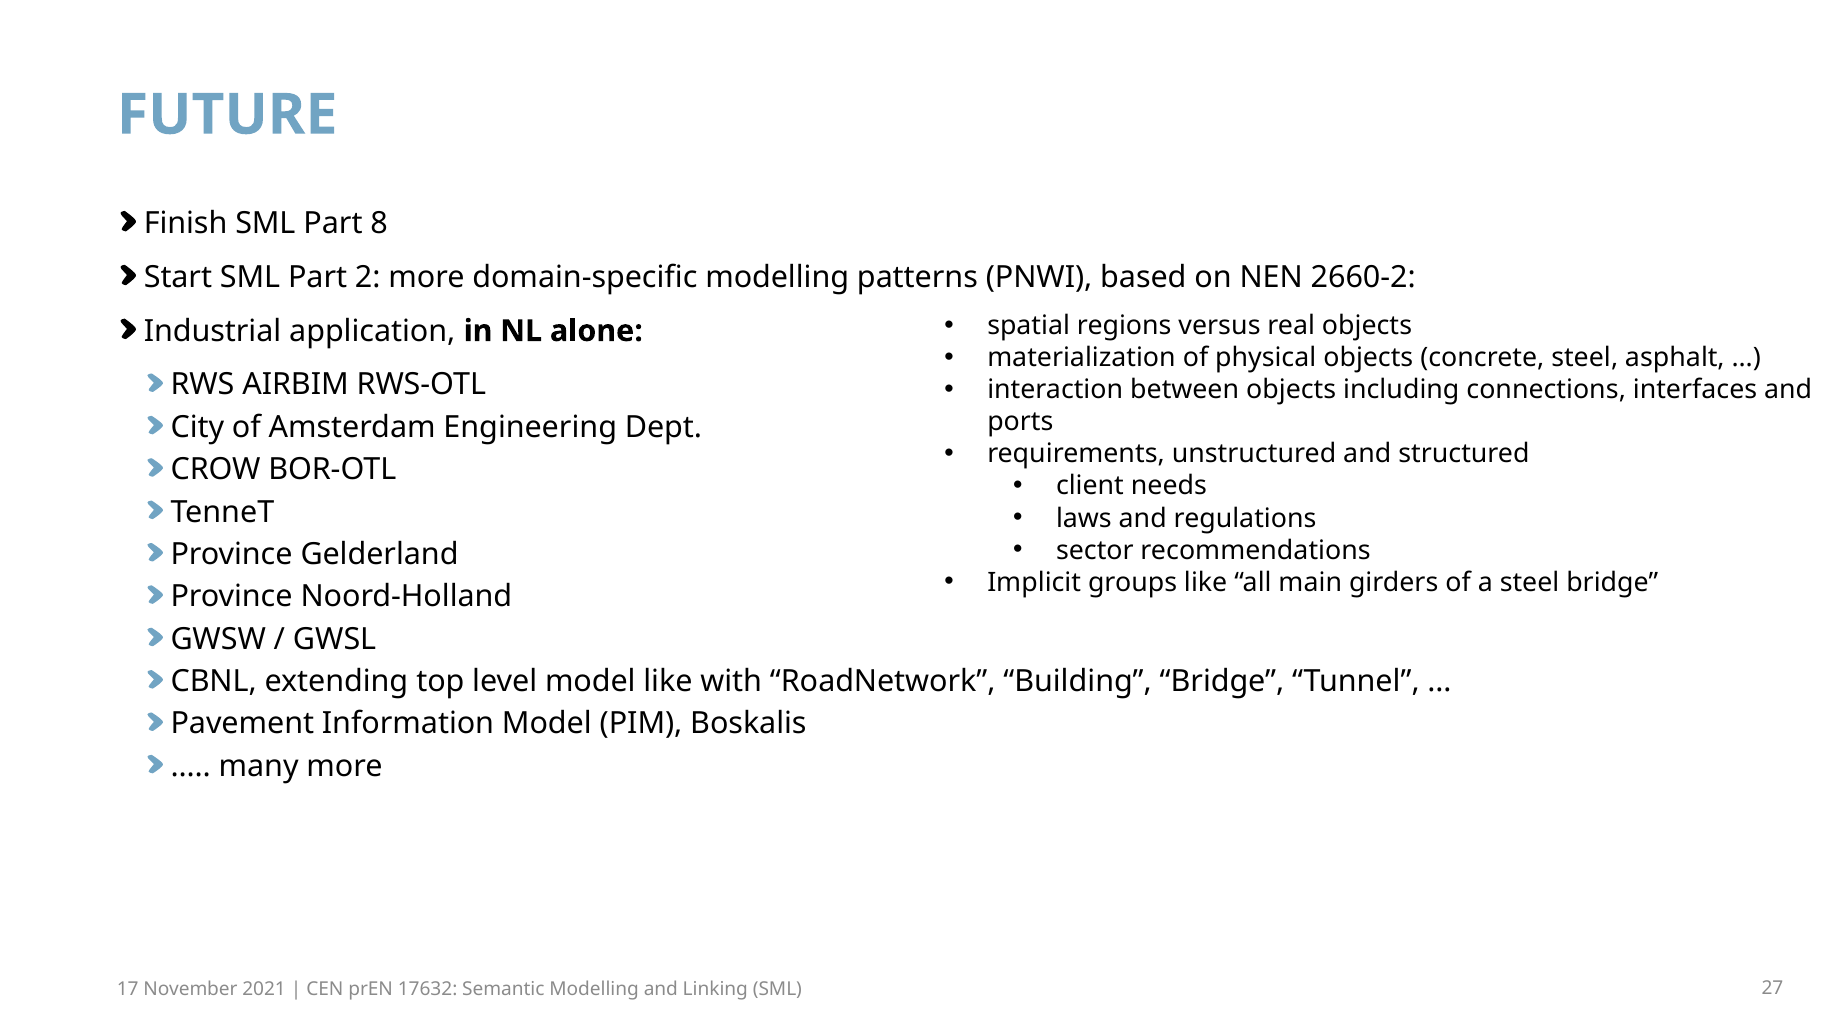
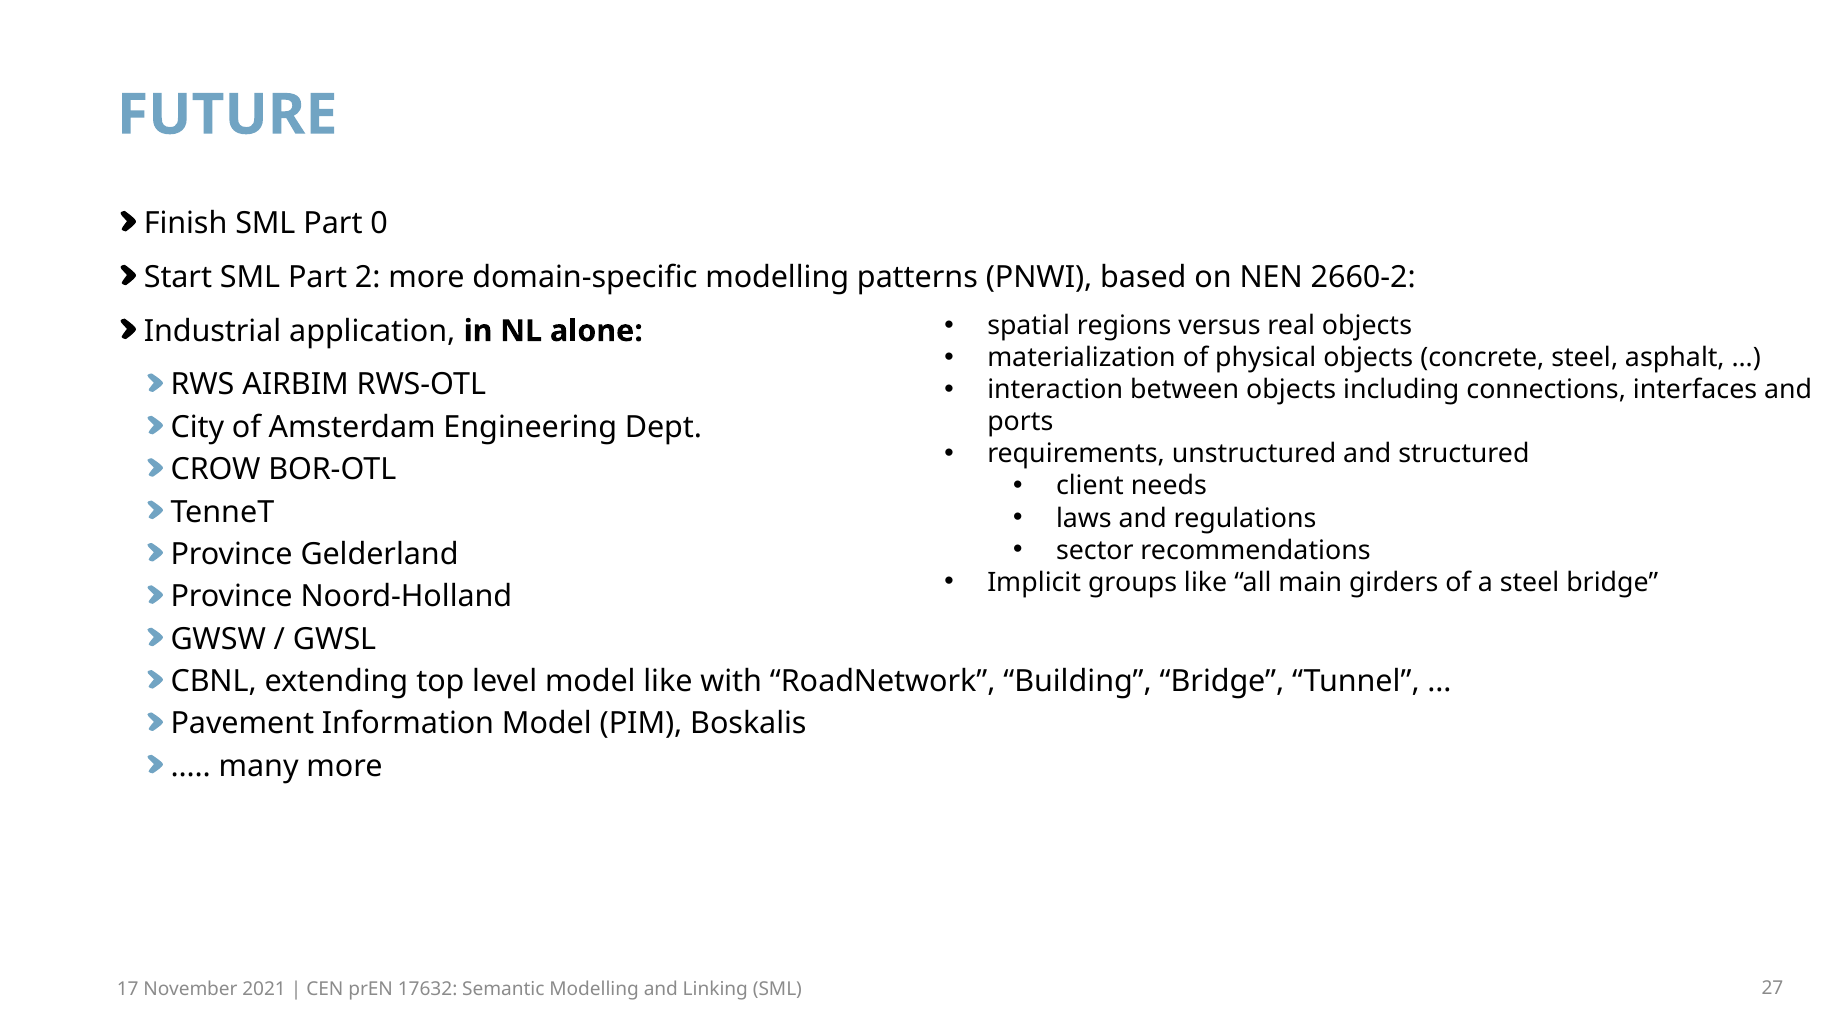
8: 8 -> 0
